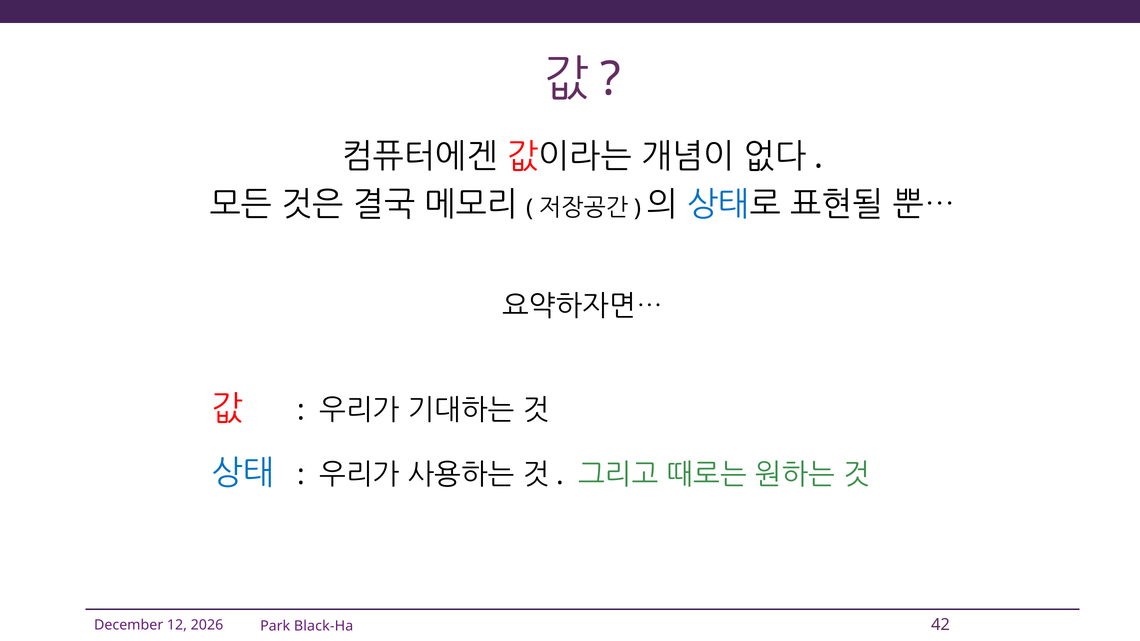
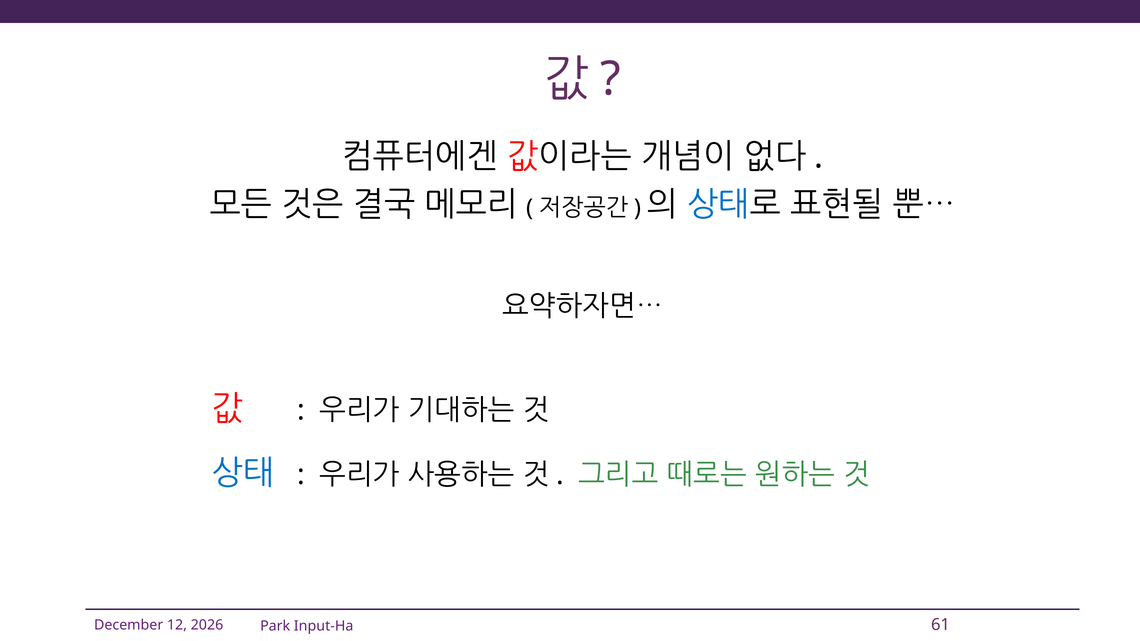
42: 42 -> 61
Black-Ha: Black-Ha -> Input-Ha
